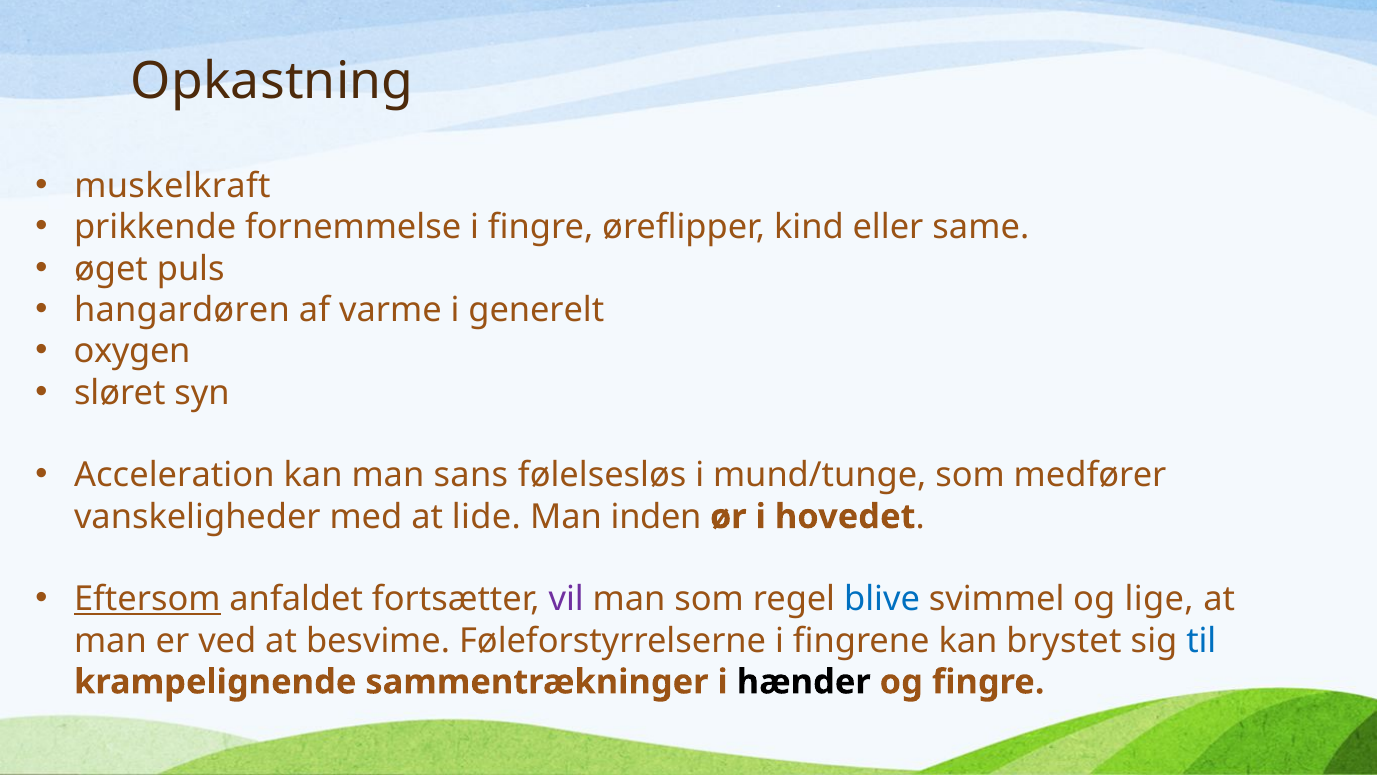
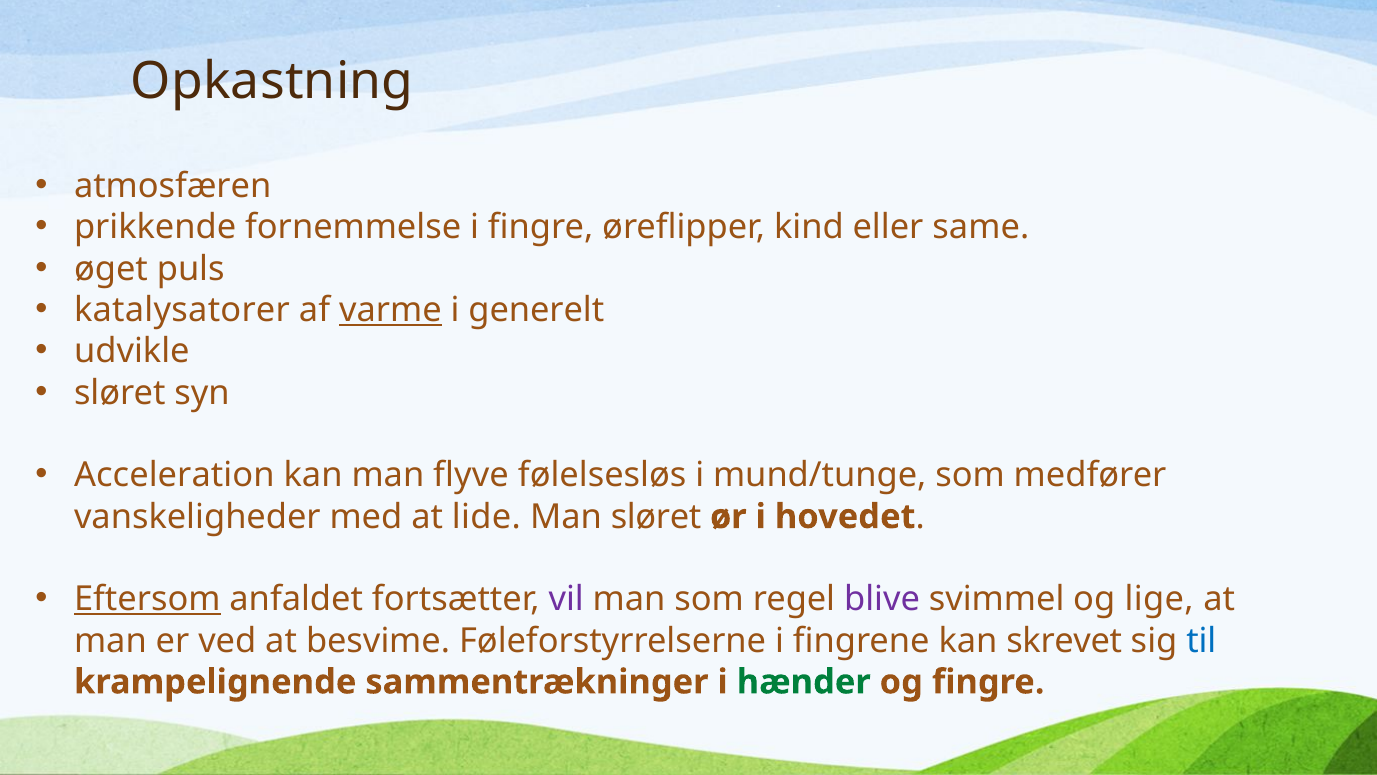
muskelkraft: muskelkraft -> atmosfæren
hangardøren: hangardøren -> katalysatorer
varme underline: none -> present
oxygen: oxygen -> udvikle
sans: sans -> flyve
Man inden: inden -> sløret
blive colour: blue -> purple
brystet: brystet -> skrevet
hænder colour: black -> green
